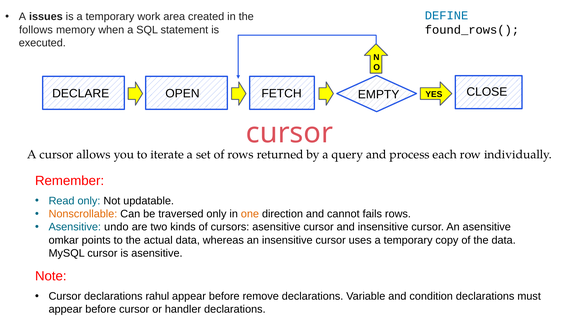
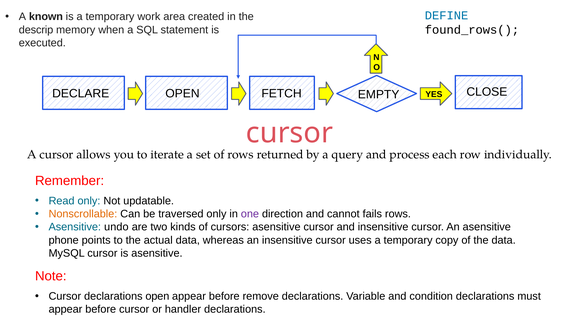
issues: issues -> known
follows: follows -> descrip
one colour: orange -> purple
omkar: omkar -> phone
declarations rahul: rahul -> open
